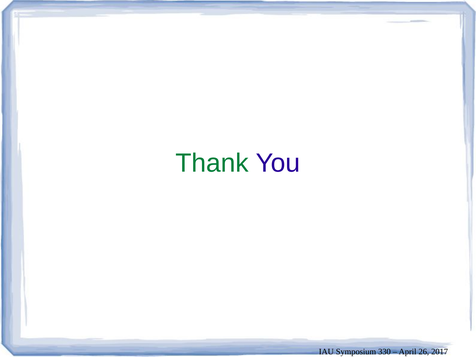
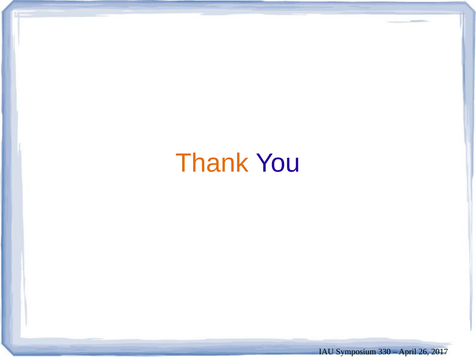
Thank colour: green -> orange
